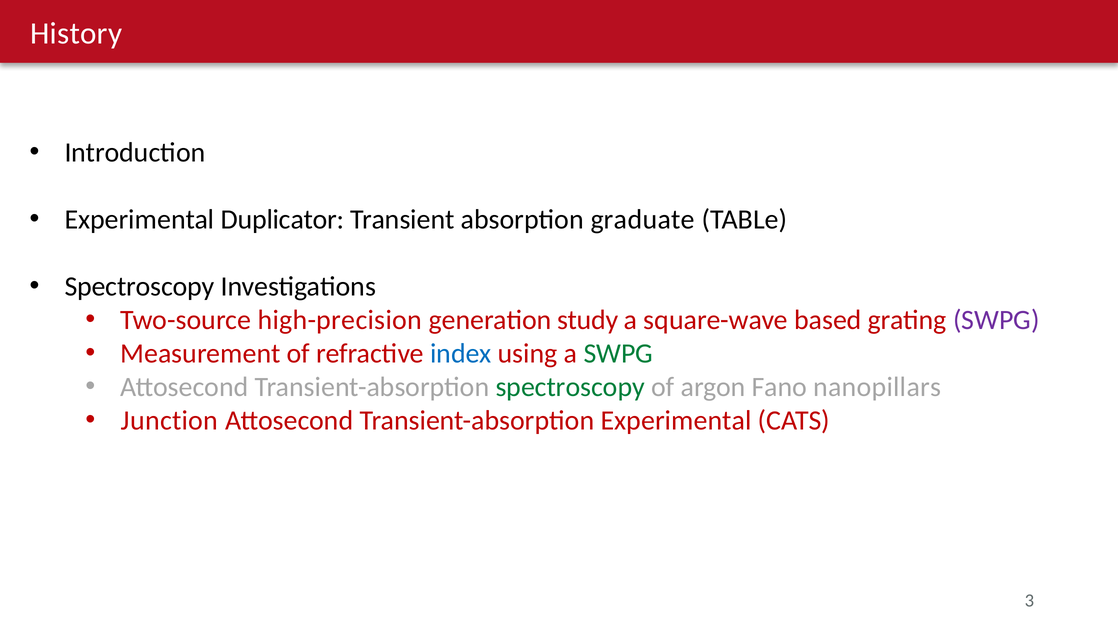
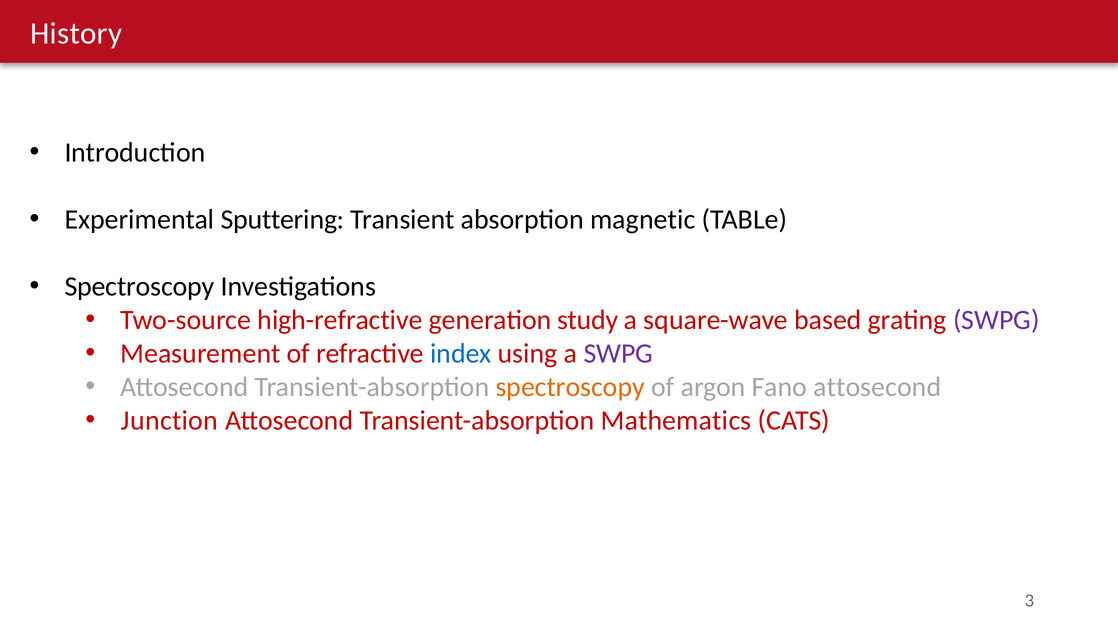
Duplicator: Duplicator -> Sputtering
graduate: graduate -> magnetic
high-precision: high-precision -> high-refractive
SWPG at (618, 354) colour: green -> purple
spectroscopy at (570, 387) colour: green -> orange
Fano nanopillars: nanopillars -> attosecond
Transient-absorption Experimental: Experimental -> Mathematics
